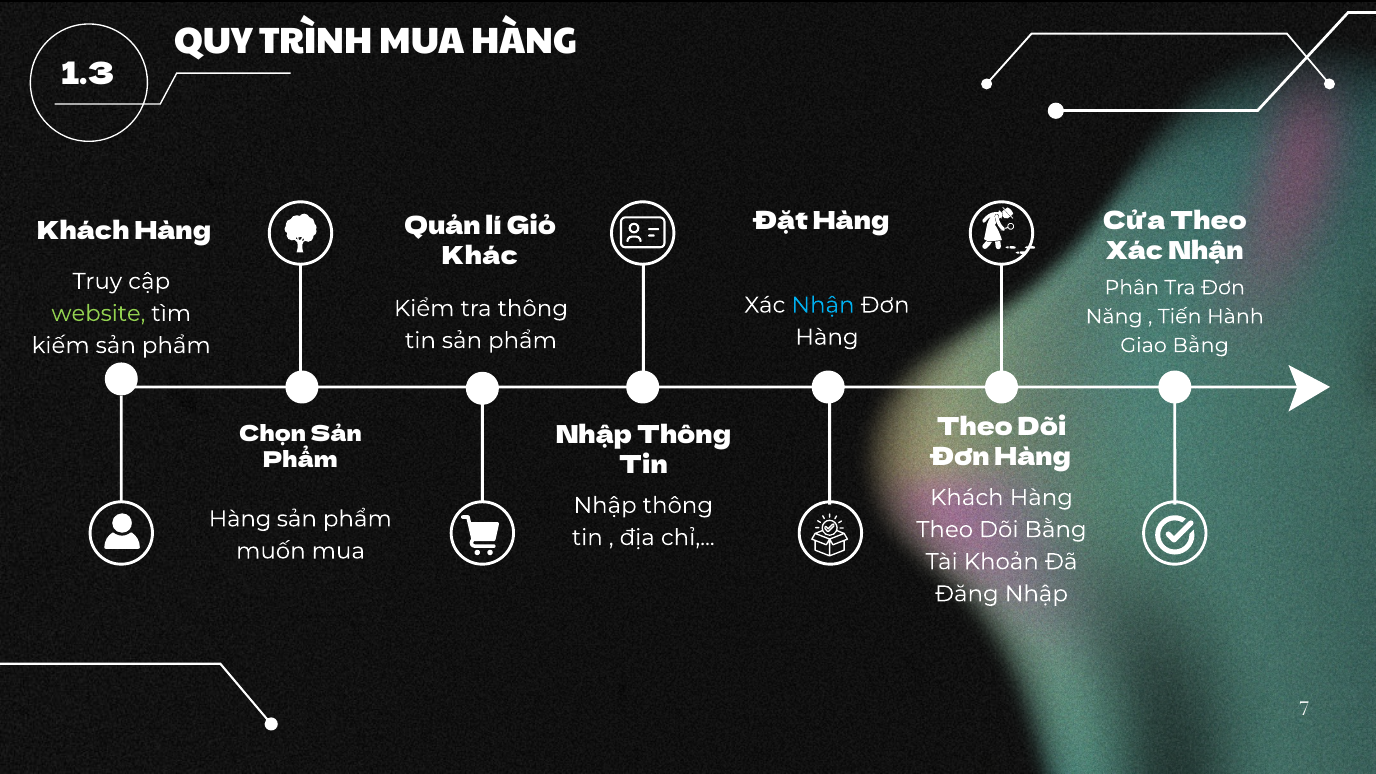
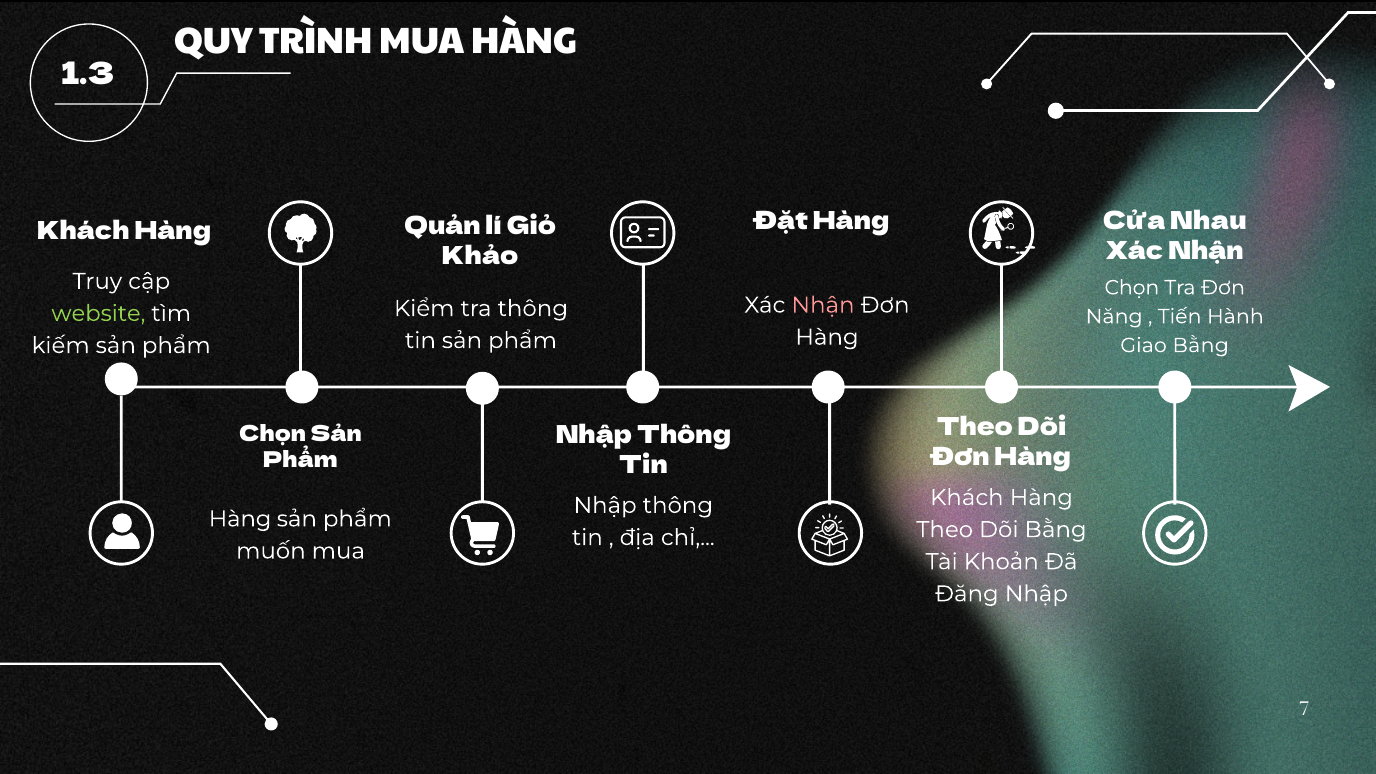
Cửa Theo: Theo -> Nhau
Khác: Khác -> Khảo
Phân at (1132, 288): Phân -> Chọn
Nhận at (823, 305) colour: light blue -> pink
